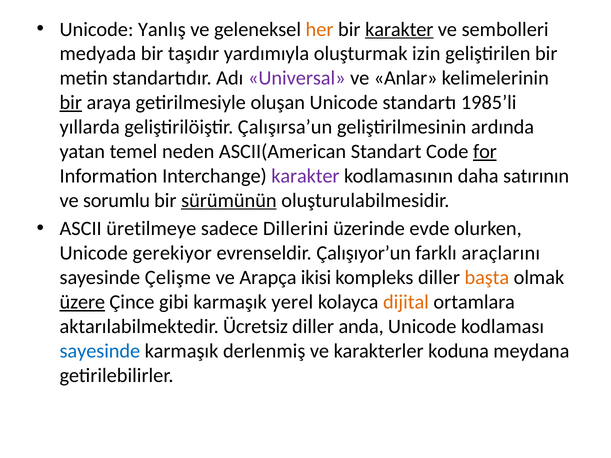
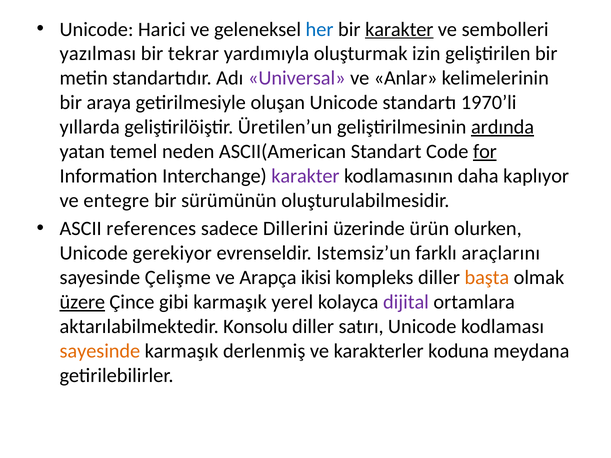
Yanlış: Yanlış -> Harici
her colour: orange -> blue
medyada: medyada -> yazılması
taşıdır: taşıdır -> tekrar
bir at (71, 103) underline: present -> none
1985’li: 1985’li -> 1970’li
Çalışırsa’un: Çalışırsa’un -> Üretilen’un
ardında underline: none -> present
satırının: satırının -> kaplıyor
sorumlu: sorumlu -> entegre
sürümünün underline: present -> none
üretilmeye: üretilmeye -> references
evde: evde -> ürün
Çalışıyor’un: Çalışıyor’un -> Istemsiz’un
dijital colour: orange -> purple
Ücretsiz: Ücretsiz -> Konsolu
anda: anda -> satırı
sayesinde at (100, 351) colour: blue -> orange
